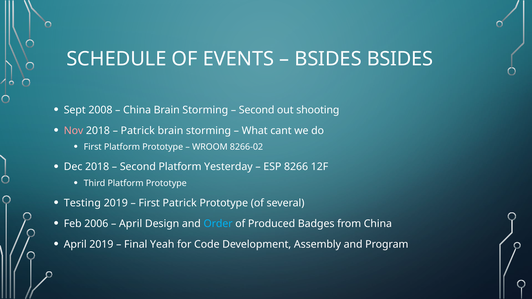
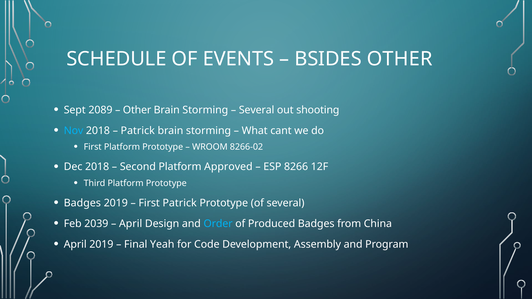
BSIDES BSIDES: BSIDES -> OTHER
2008: 2008 -> 2089
China at (137, 110): China -> Other
Second at (257, 110): Second -> Several
Nov colour: pink -> light blue
Yesterday: Yesterday -> Approved
Testing at (82, 203): Testing -> Badges
2006: 2006 -> 2039
